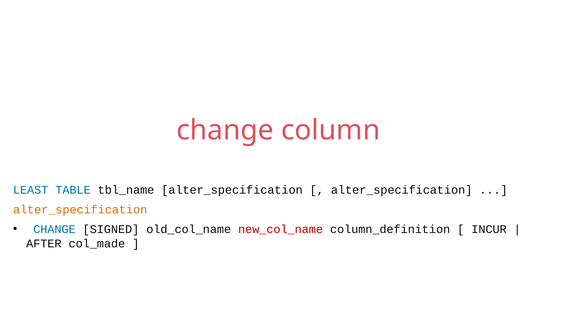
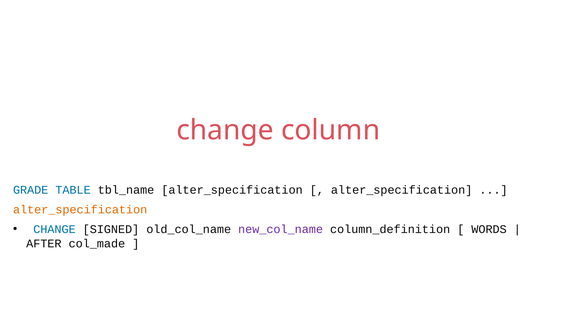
LEAST: LEAST -> GRADE
new_col_name colour: red -> purple
INCUR: INCUR -> WORDS
